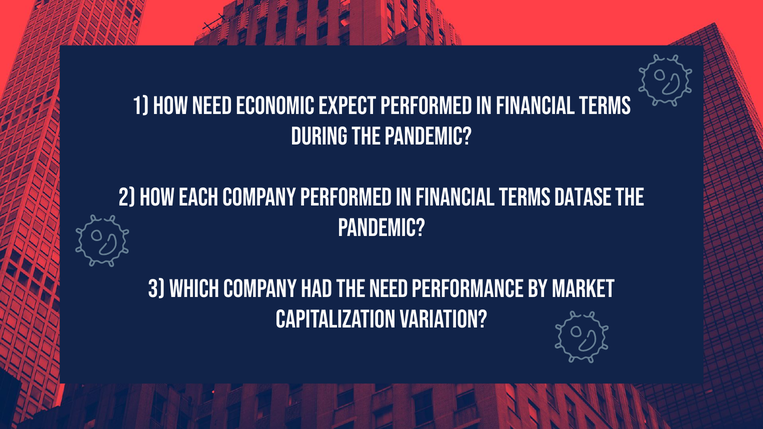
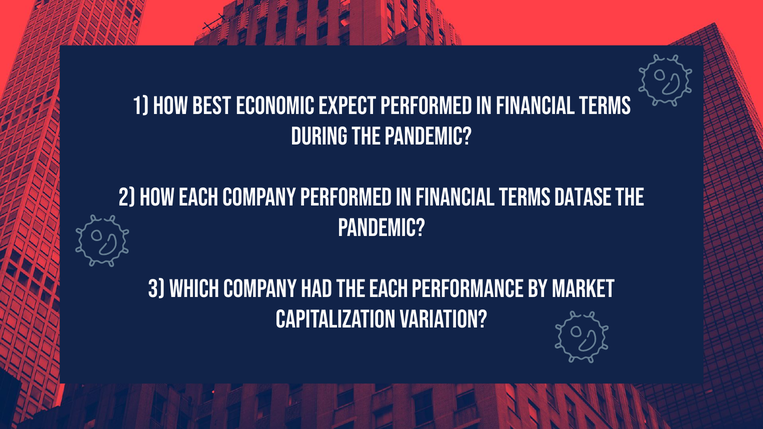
How need: need -> best
the need: need -> each
